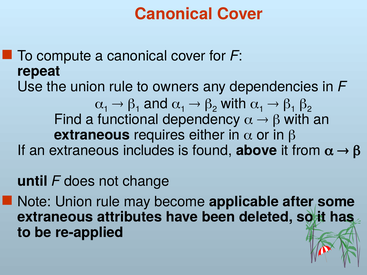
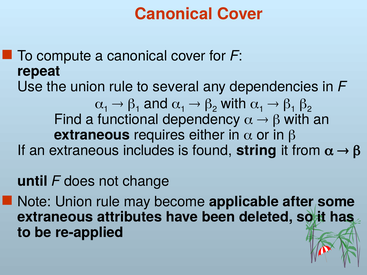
owners: owners -> several
above: above -> string
